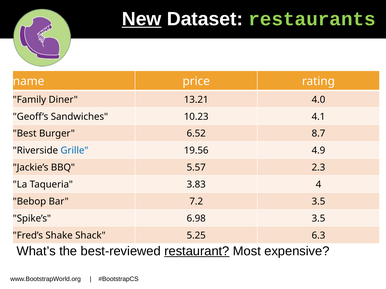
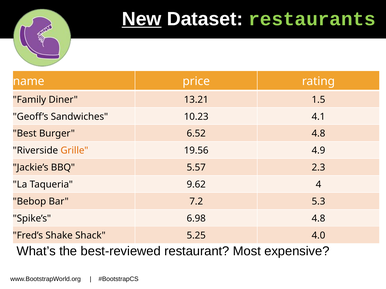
4.0: 4.0 -> 1.5
6.52 8.7: 8.7 -> 4.8
Grille colour: blue -> orange
3.83: 3.83 -> 9.62
7.2 3.5: 3.5 -> 5.3
6.98 3.5: 3.5 -> 4.8
6.3: 6.3 -> 4.0
restaurant underline: present -> none
